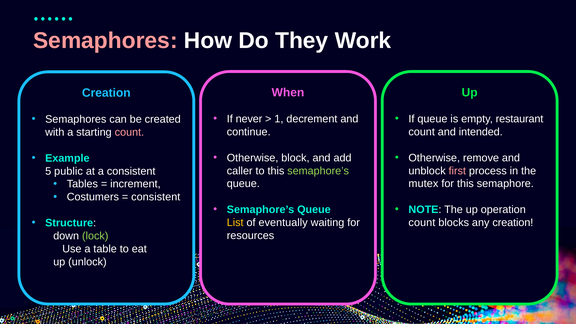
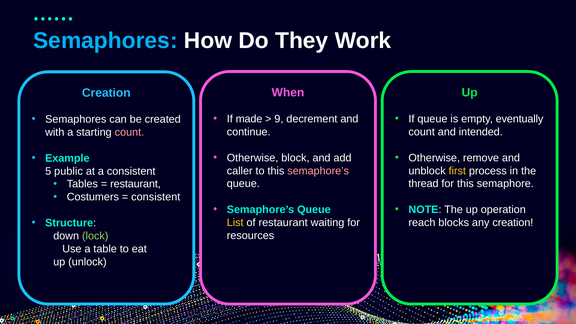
Semaphores at (105, 41) colour: pink -> light blue
never: never -> made
1: 1 -> 9
restaurant: restaurant -> eventually
semaphore’s at (318, 171) colour: light green -> pink
first colour: pink -> yellow
increment at (135, 184): increment -> restaurant
mutex: mutex -> thread
of eventually: eventually -> restaurant
count at (422, 223): count -> reach
